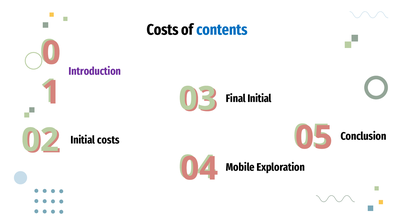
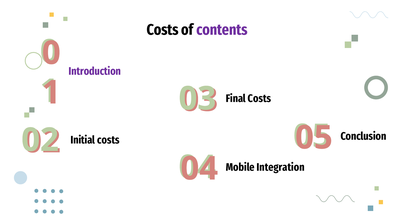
contents colour: blue -> purple
Final Initial: Initial -> Costs
Exploration: Exploration -> Integration
